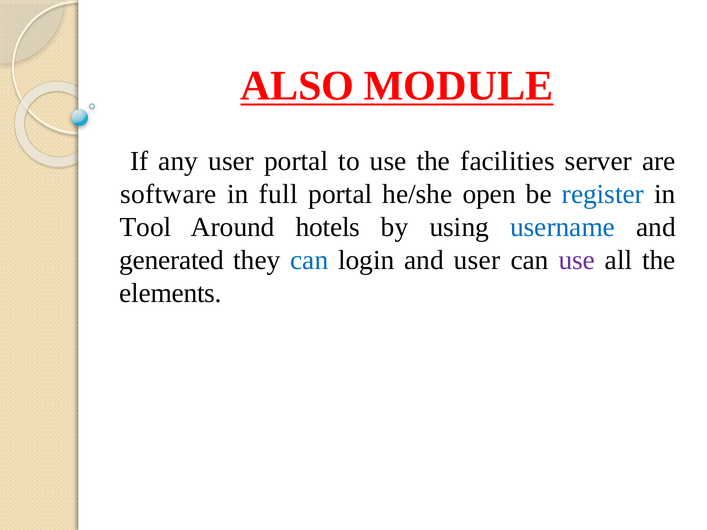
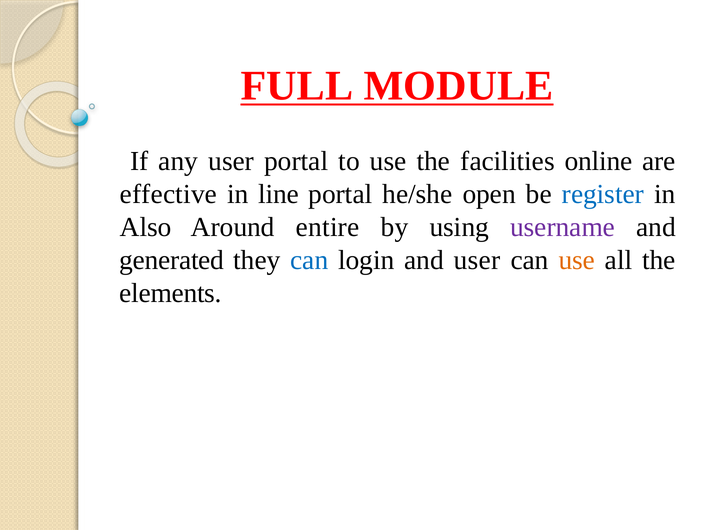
ALSO: ALSO -> FULL
server: server -> online
software: software -> effective
full: full -> line
Tool: Tool -> Also
hotels: hotels -> entire
username colour: blue -> purple
use at (577, 260) colour: purple -> orange
